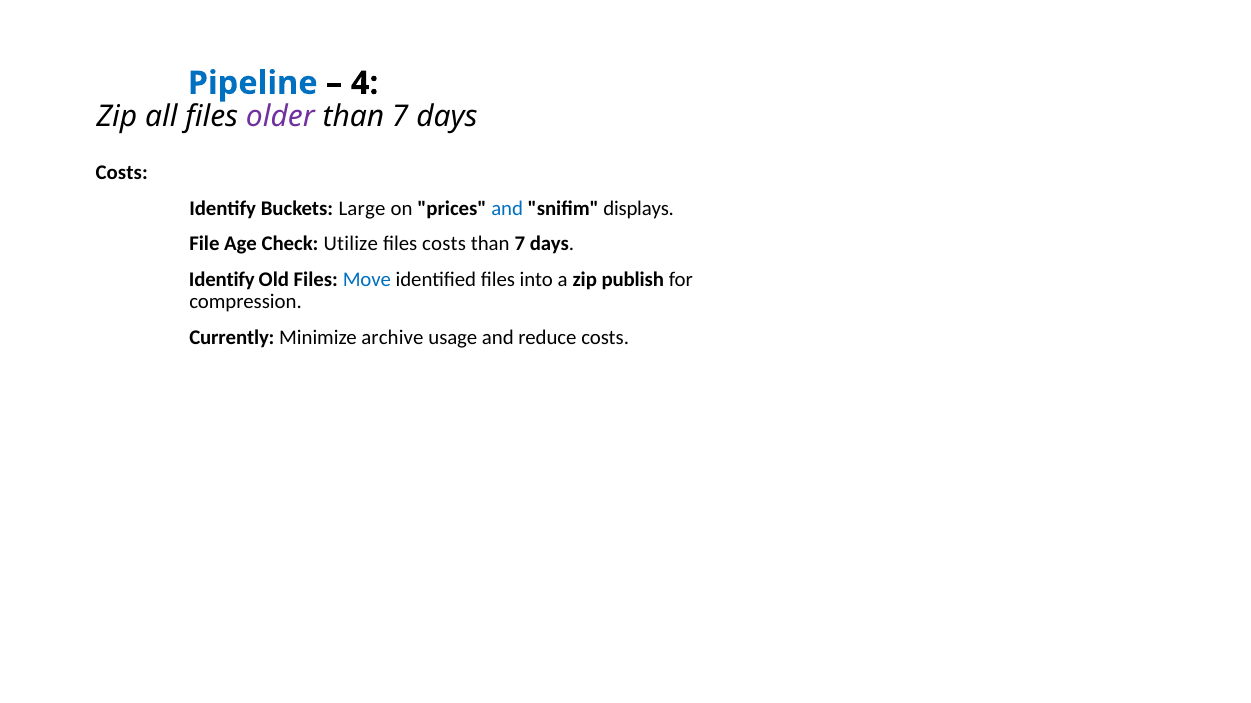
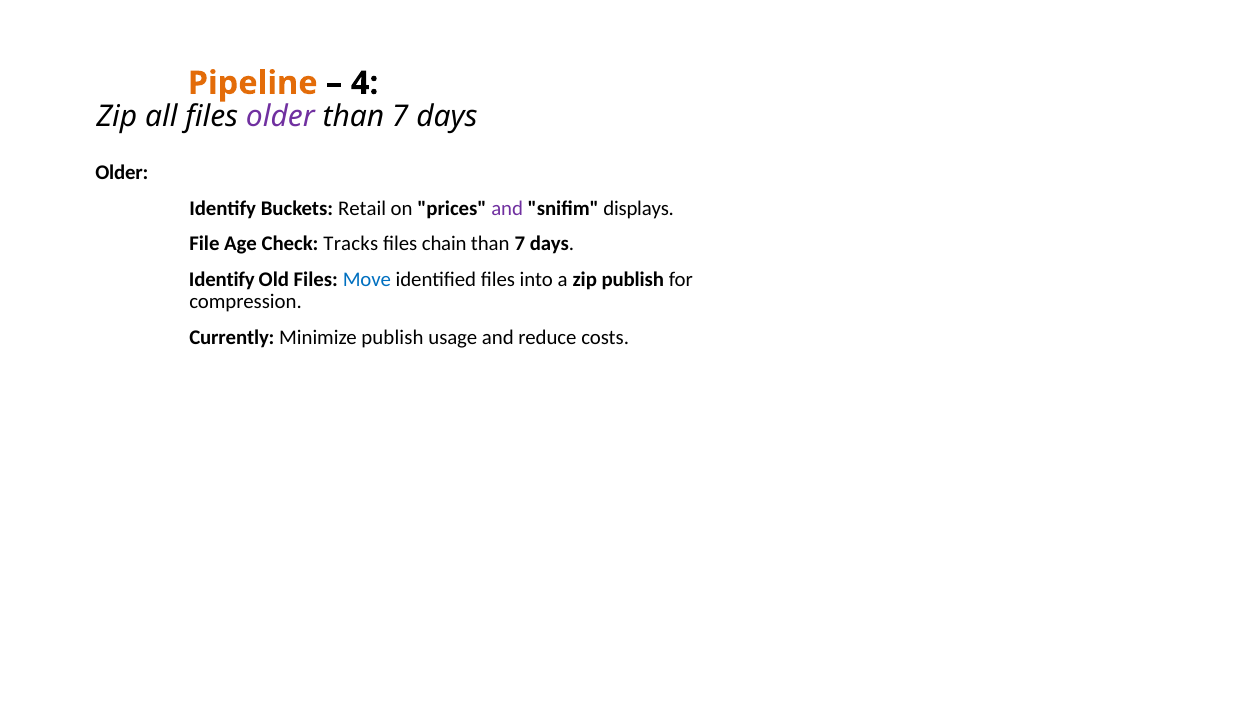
Pipeline colour: blue -> orange
Costs at (122, 173): Costs -> Older
Large: Large -> Retail
and at (507, 209) colour: blue -> purple
Utilize: Utilize -> Tracks
files costs: costs -> chain
Minimize archive: archive -> publish
